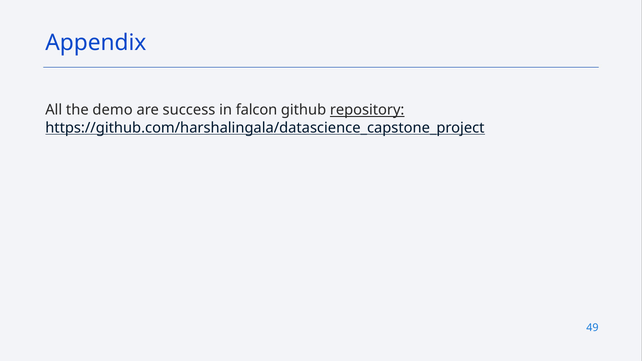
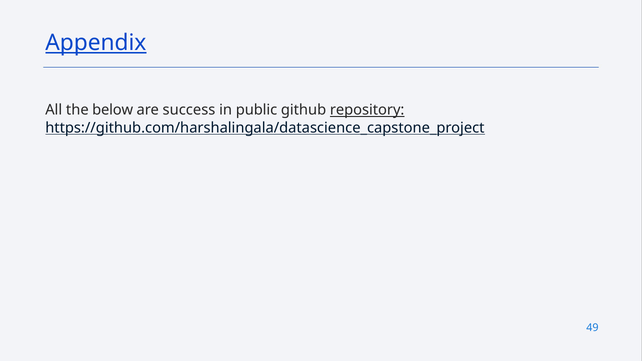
Appendix underline: none -> present
demo: demo -> below
falcon: falcon -> public
